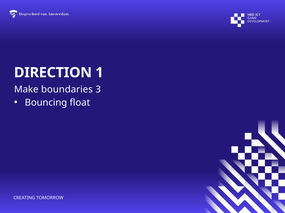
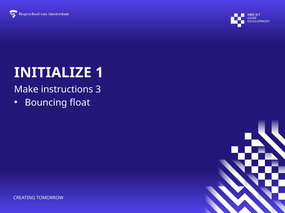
DIRECTION: DIRECTION -> INITIALIZE
boundaries: boundaries -> instructions
